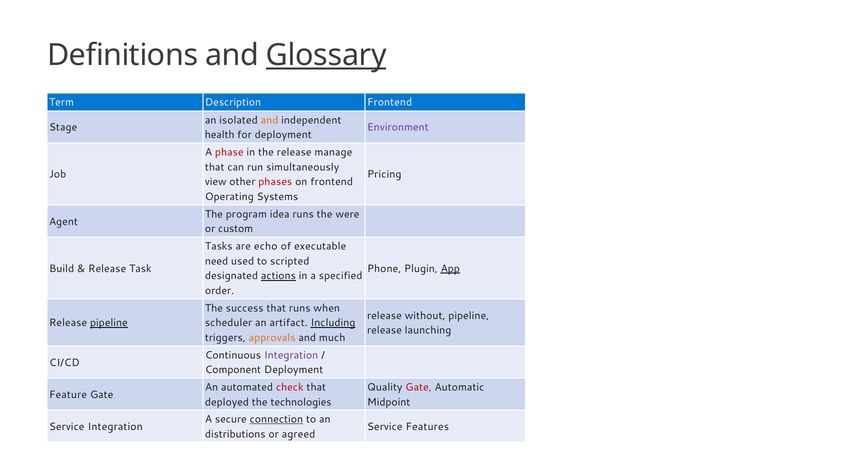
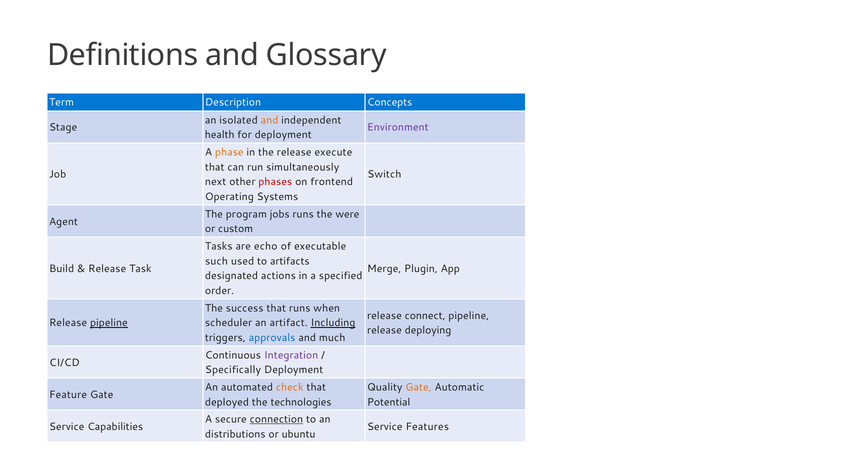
Glossary underline: present -> none
Description Frontend: Frontend -> Concepts
phase colour: red -> orange
manage: manage -> execute
Pricing: Pricing -> Switch
view: view -> next
idea: idea -> jobs
need: need -> such
scripted: scripted -> artifacts
Phone: Phone -> Merge
App underline: present -> none
actions underline: present -> none
without: without -> connect
launching: launching -> deploying
approvals colour: orange -> blue
Component: Component -> Specifically
check colour: red -> orange
Gate at (419, 387) colour: red -> orange
Midpoint: Midpoint -> Potential
Service Integration: Integration -> Capabilities
agreed: agreed -> ubuntu
